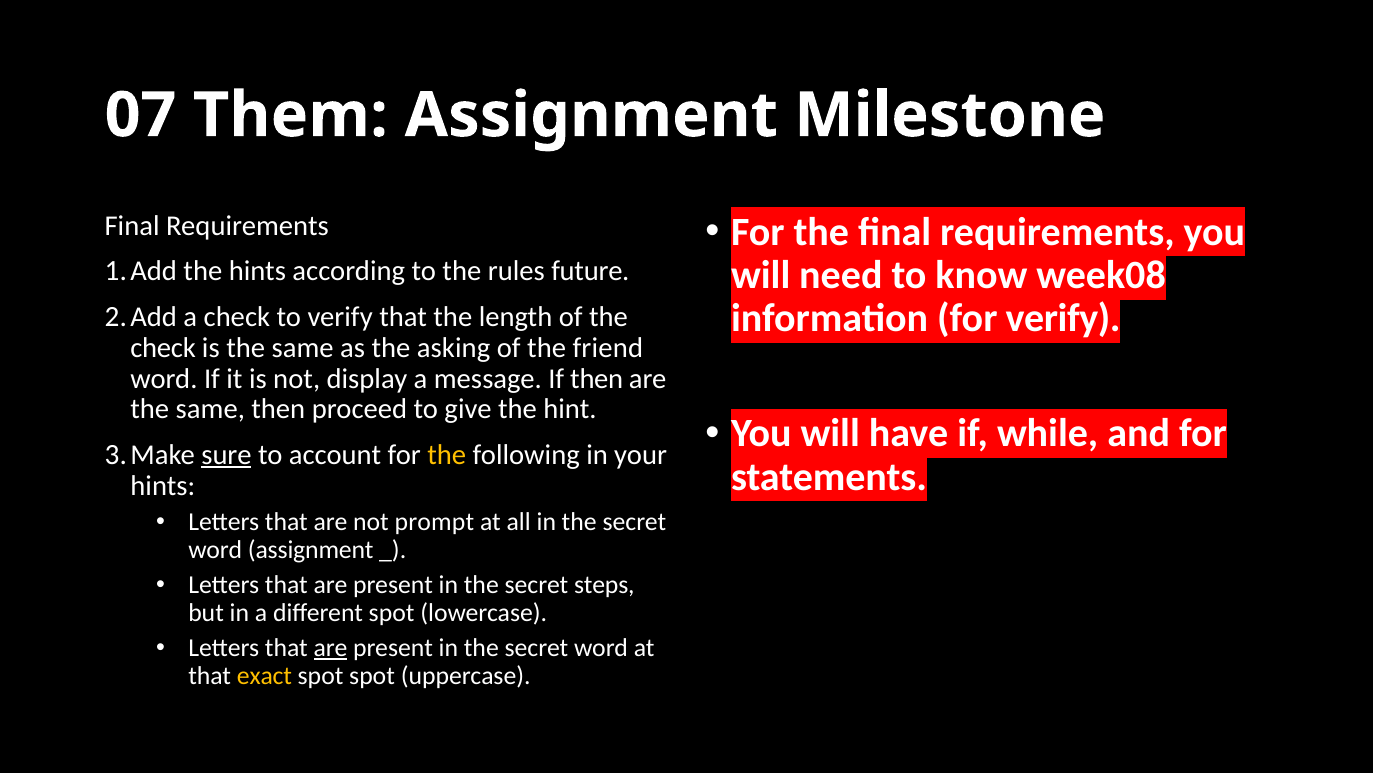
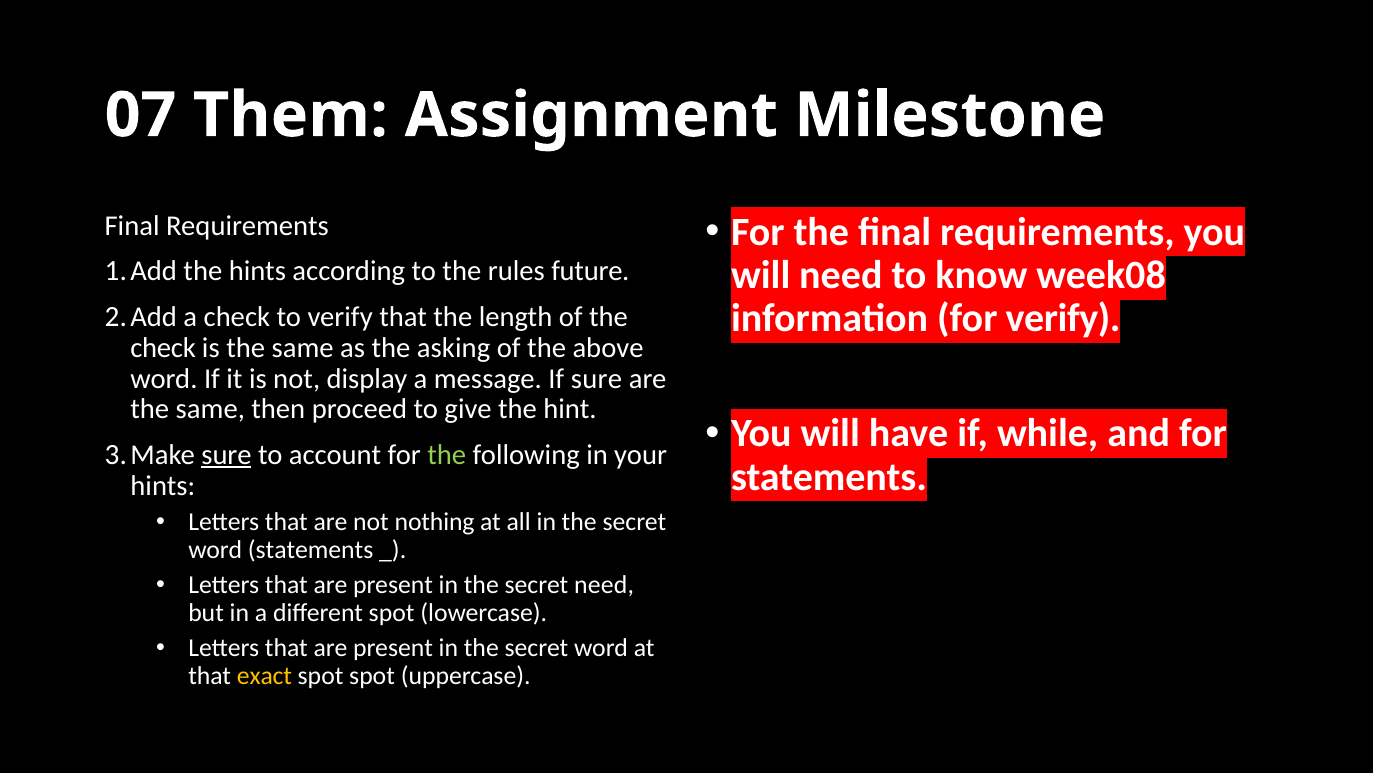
friend: friend -> above
If then: then -> sure
the at (447, 454) colour: yellow -> light green
prompt: prompt -> nothing
word assignment: assignment -> statements
secret steps: steps -> need
are at (331, 647) underline: present -> none
